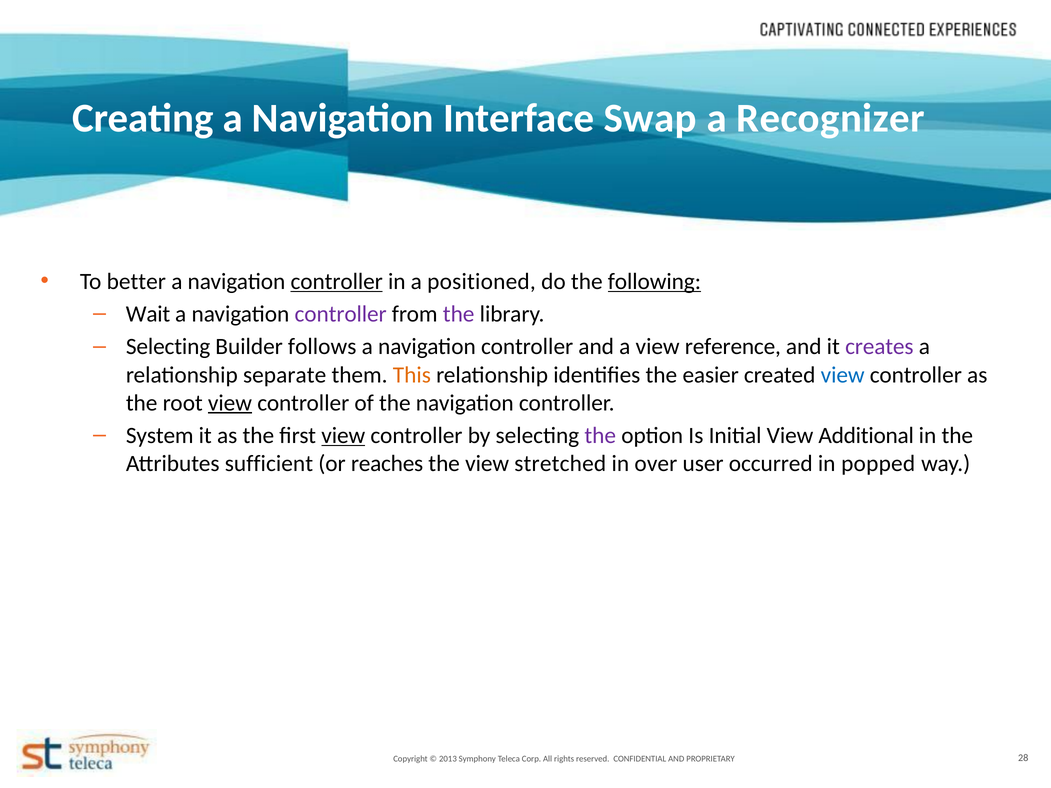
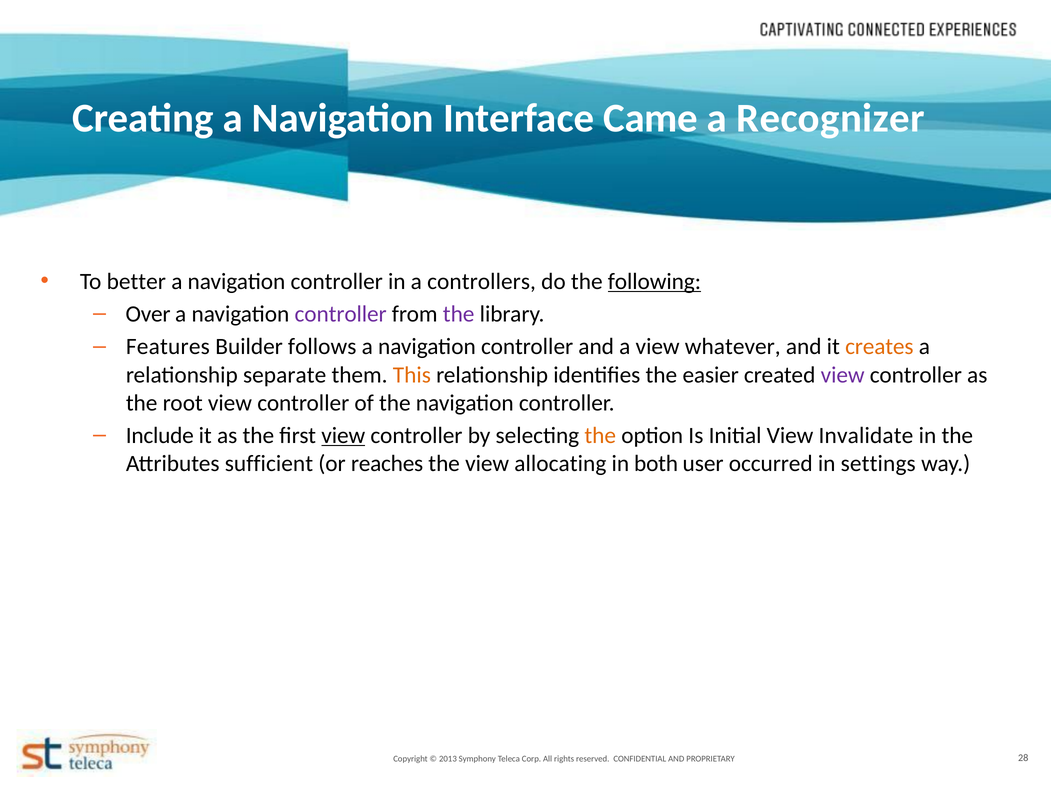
Swap: Swap -> Came
controller at (337, 282) underline: present -> none
positioned: positioned -> controllers
Wait: Wait -> Over
Selecting at (168, 347): Selecting -> Features
reference: reference -> whatever
creates colour: purple -> orange
view at (843, 375) colour: blue -> purple
view at (230, 403) underline: present -> none
System: System -> Include
the at (600, 436) colour: purple -> orange
Additional: Additional -> Invalidate
stretched: stretched -> allocating
over: over -> both
popped: popped -> settings
